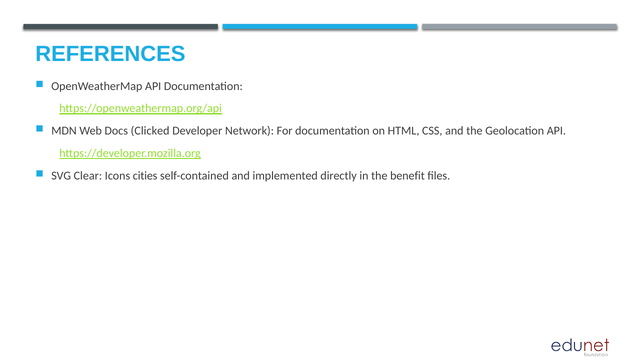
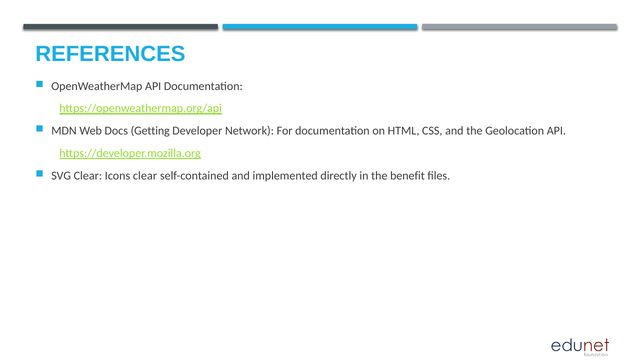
Clicked: Clicked -> Getting
Icons cities: cities -> clear
